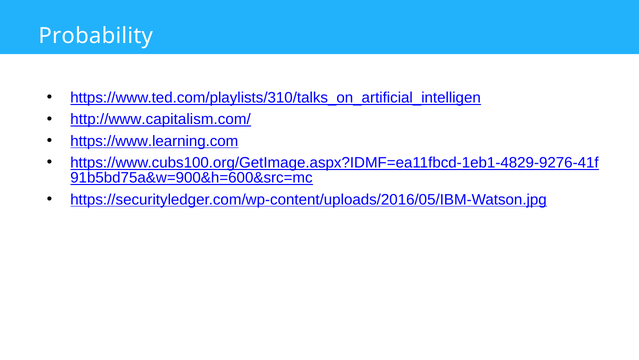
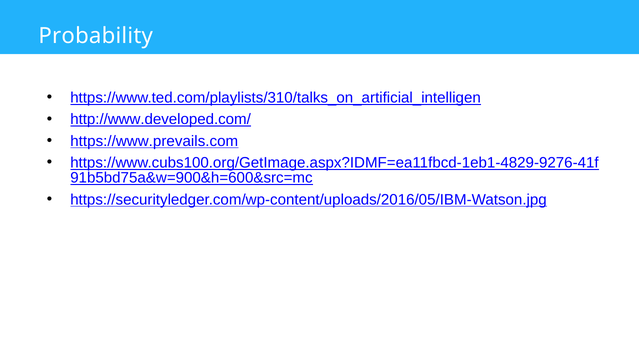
http://www.capitalism.com/: http://www.capitalism.com/ -> http://www.developed.com/
https://www.learning.com: https://www.learning.com -> https://www.prevails.com
